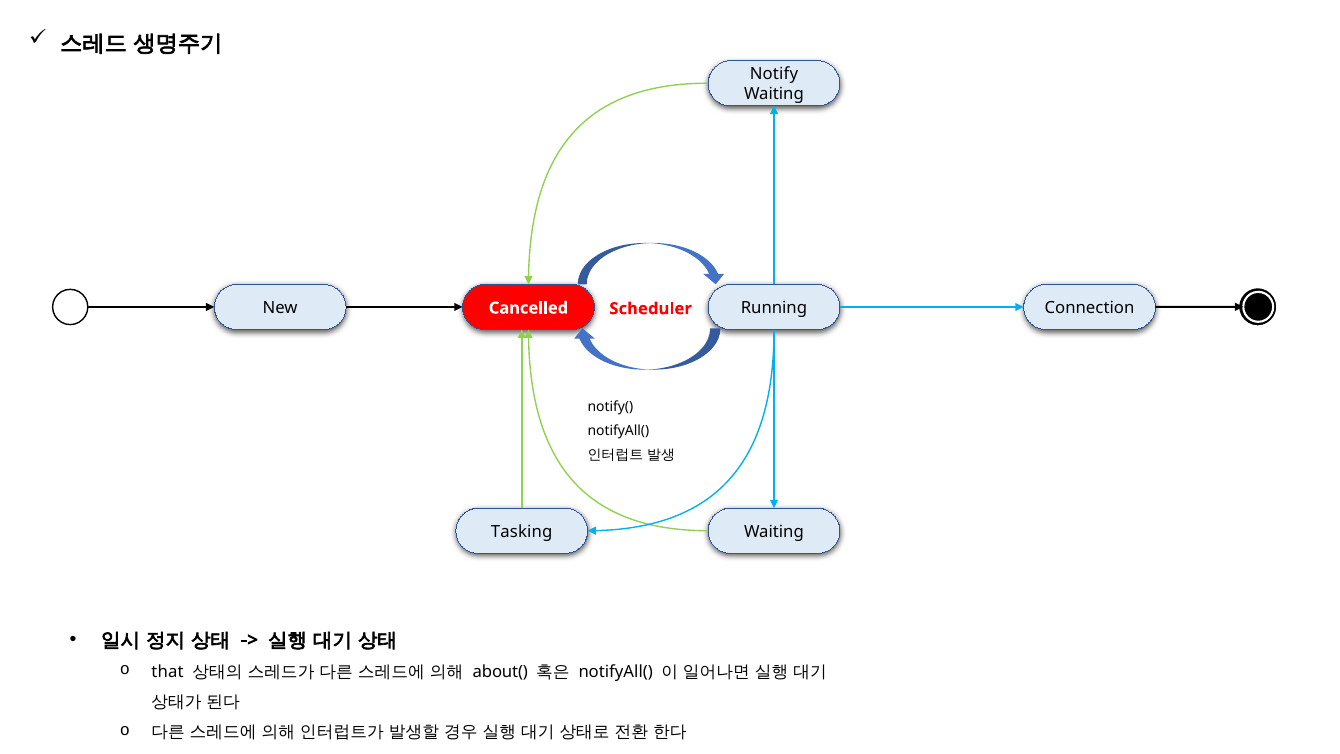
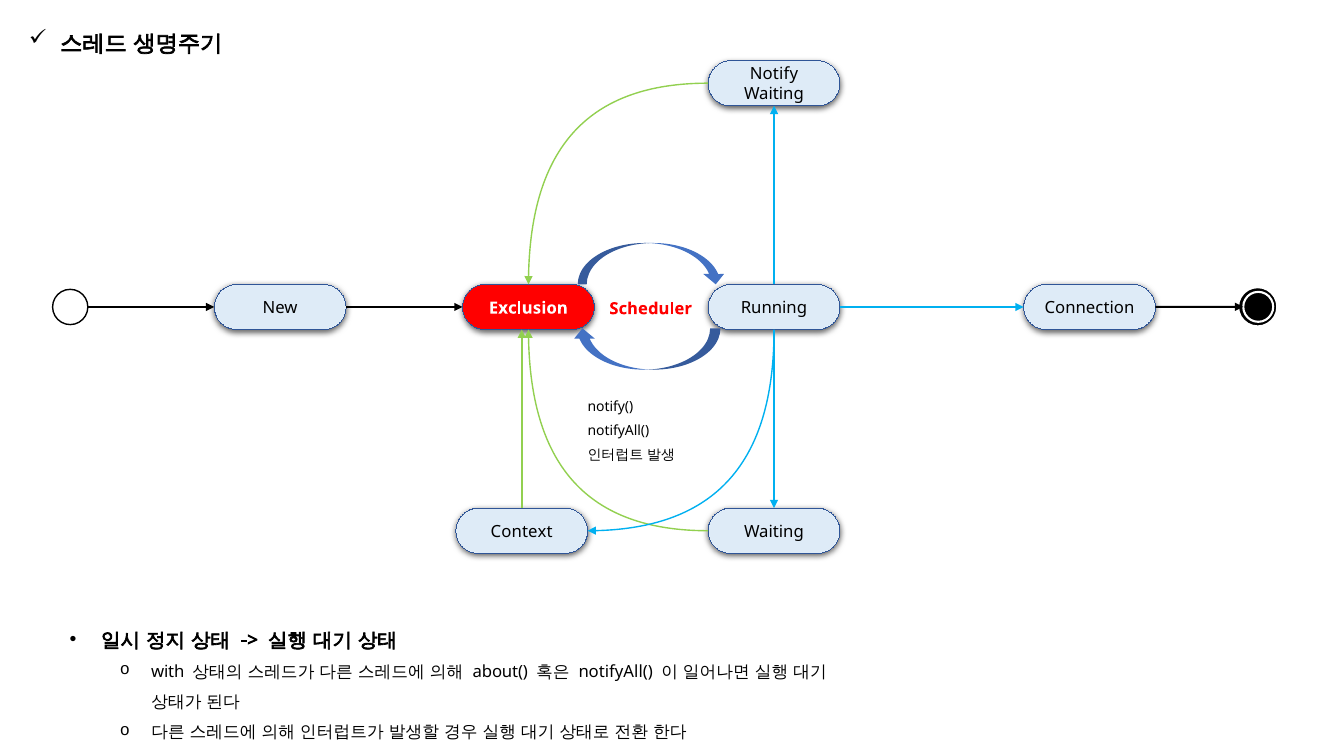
Cancelled: Cancelled -> Exclusion
Tasking: Tasking -> Context
that: that -> with
